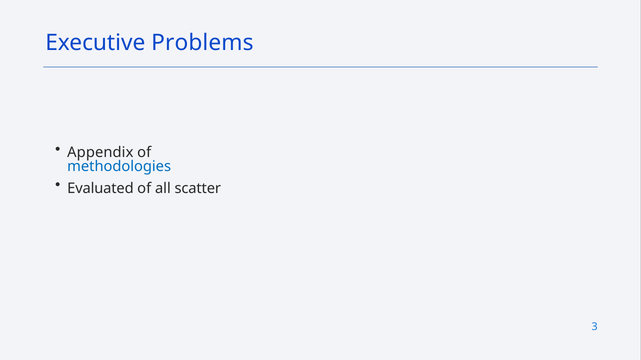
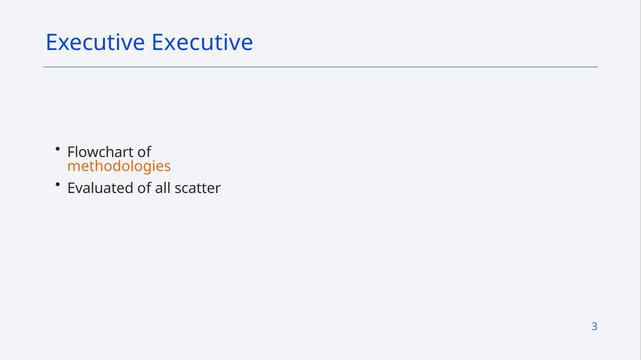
Executive Problems: Problems -> Executive
Appendix: Appendix -> Flowchart
methodologies colour: blue -> orange
